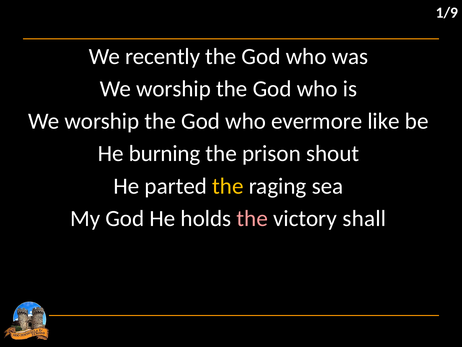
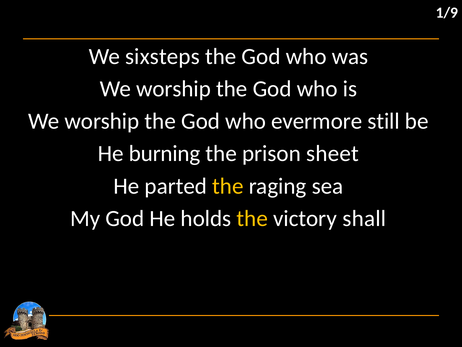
recently: recently -> sixsteps
like: like -> still
shout: shout -> sheet
the at (252, 218) colour: pink -> yellow
